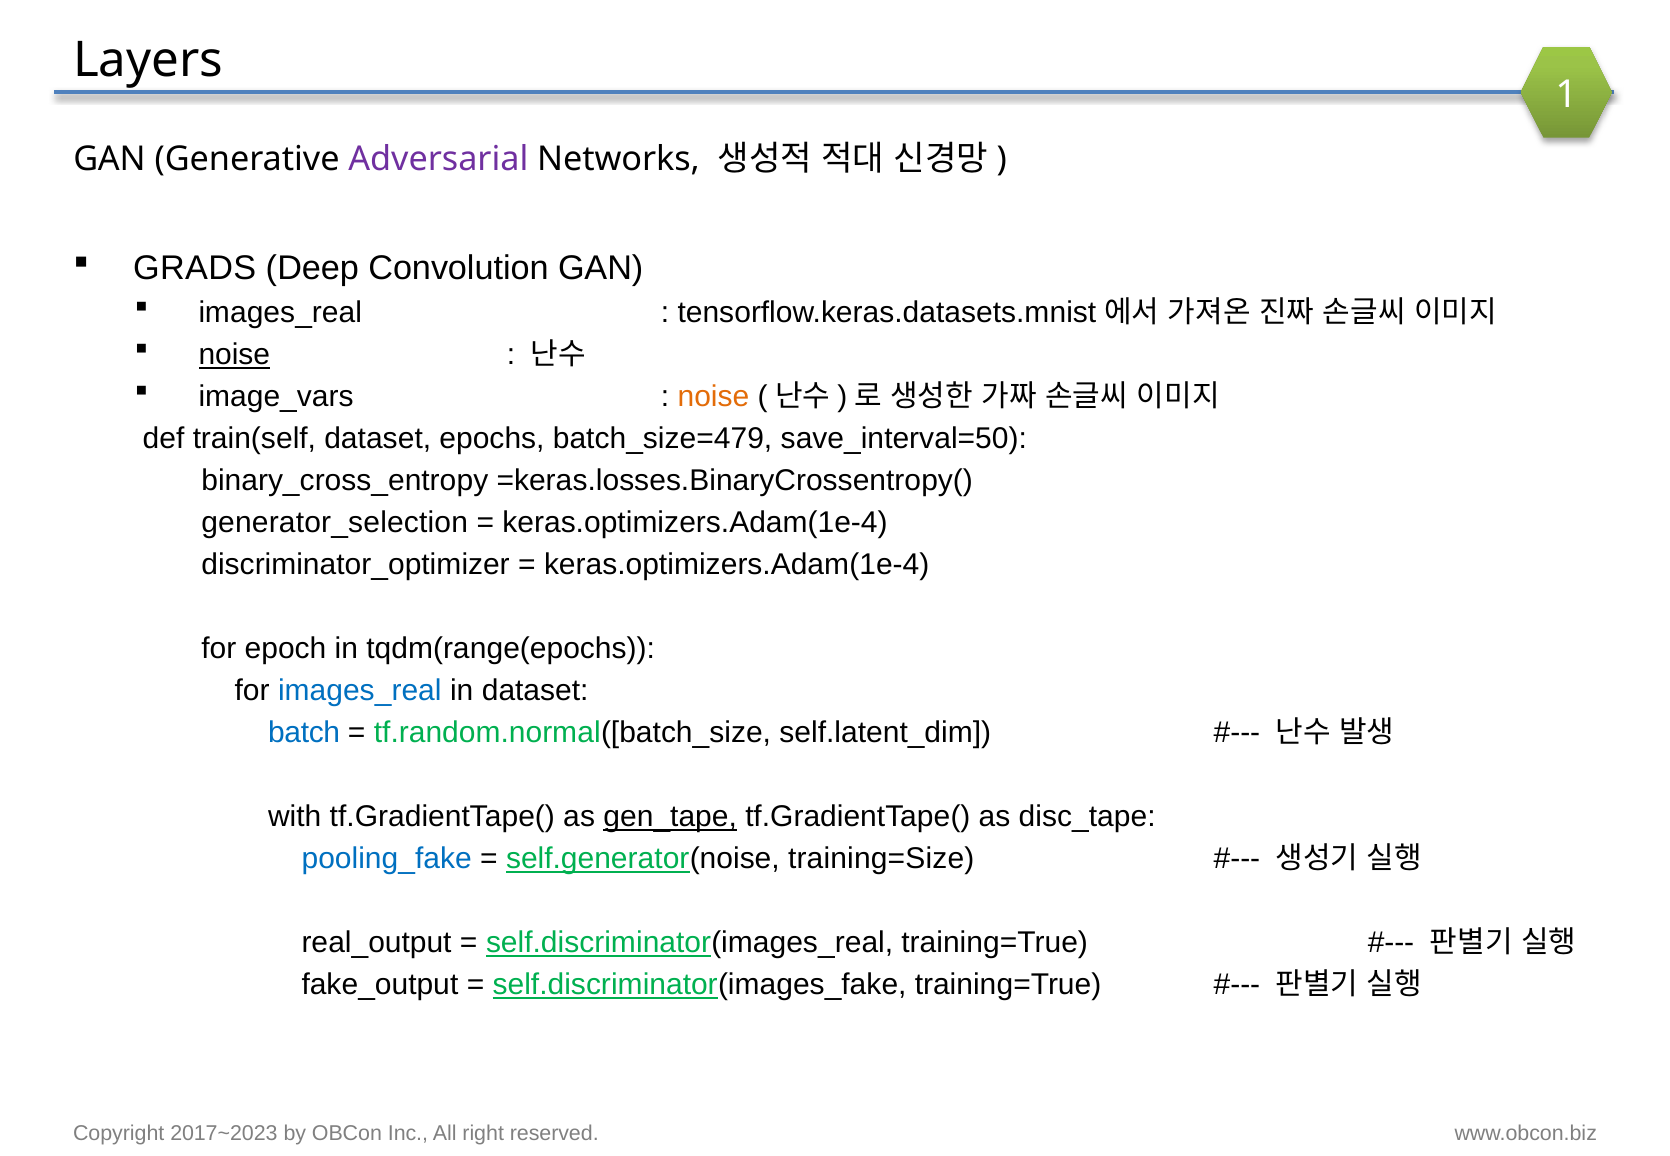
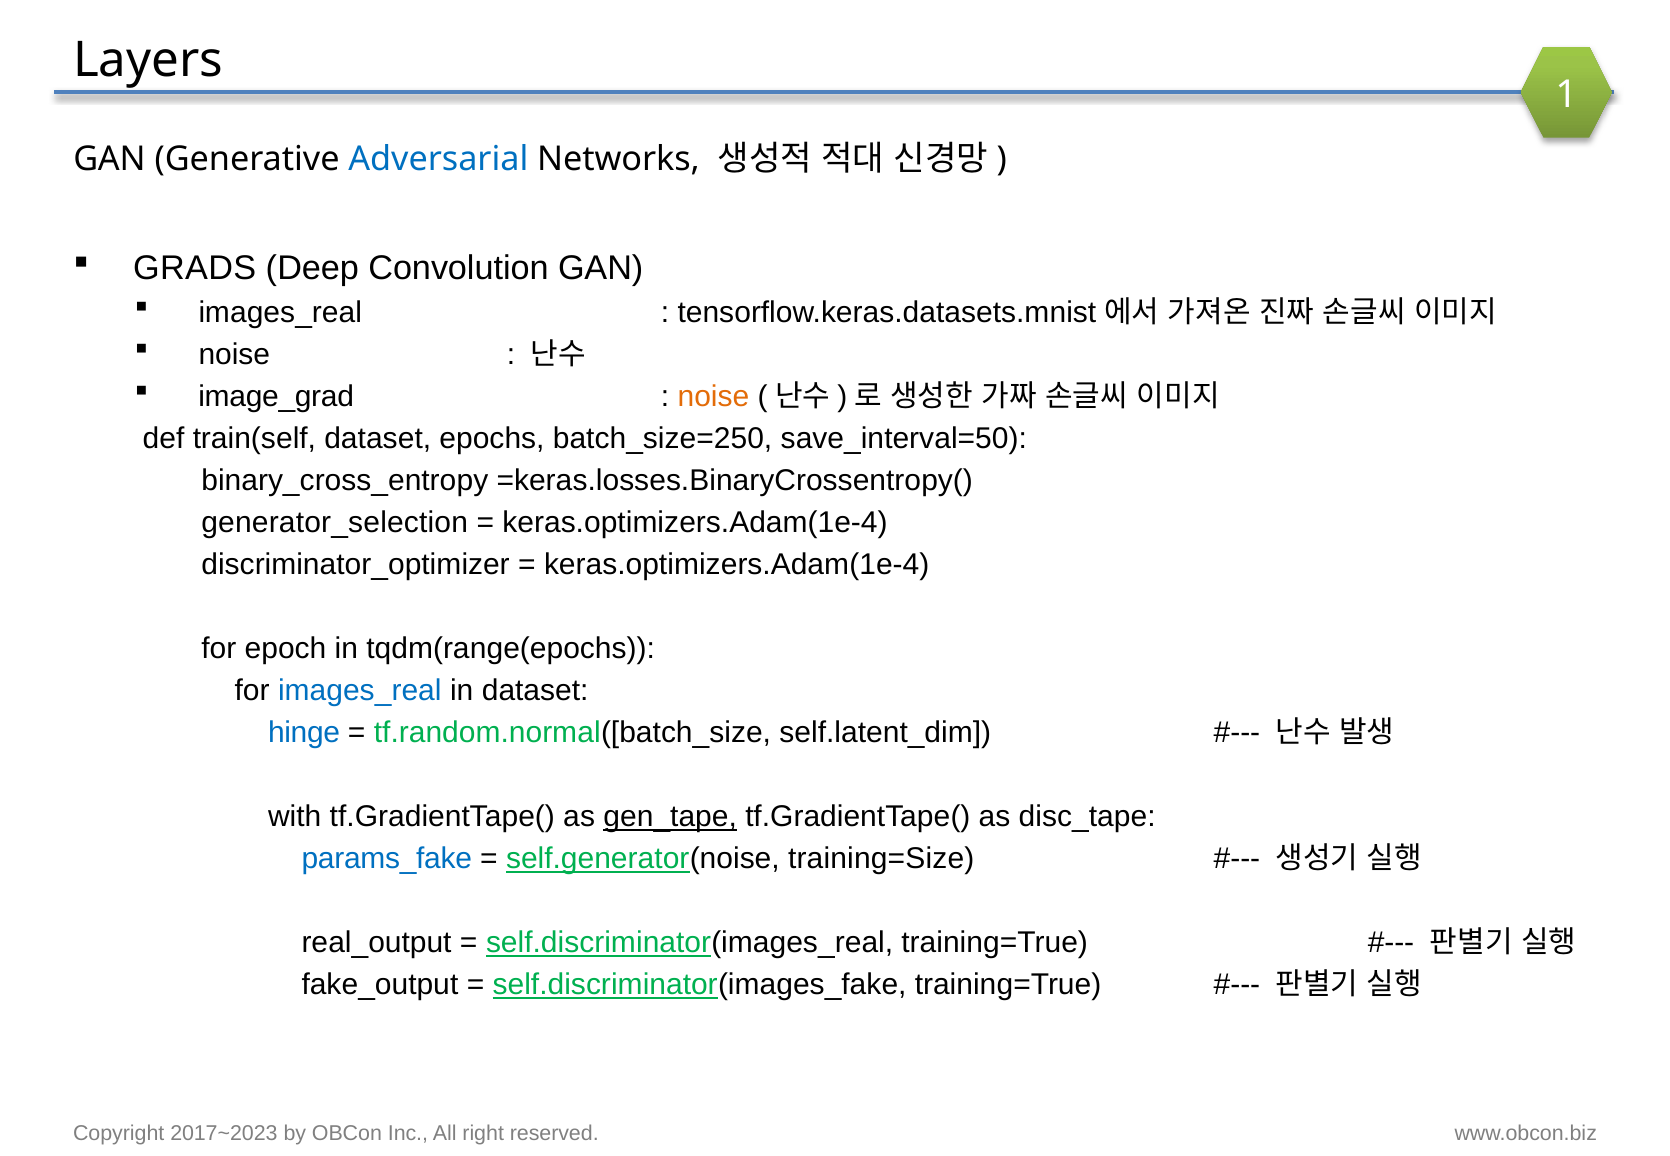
Adversarial colour: purple -> blue
noise at (234, 355) underline: present -> none
image_vars: image_vars -> image_grad
batch_size=479: batch_size=479 -> batch_size=250
batch: batch -> hinge
pooling_fake: pooling_fake -> params_fake
